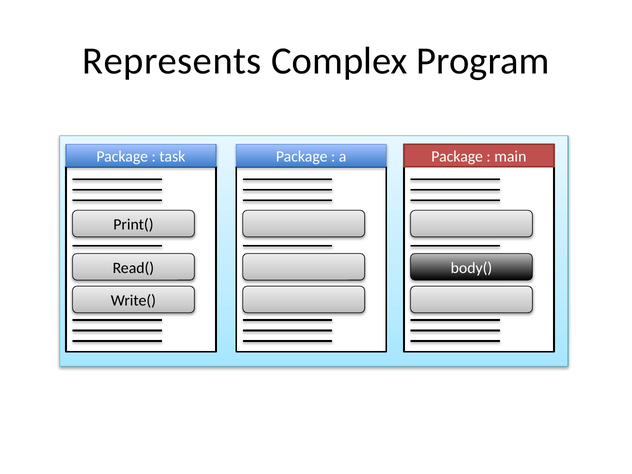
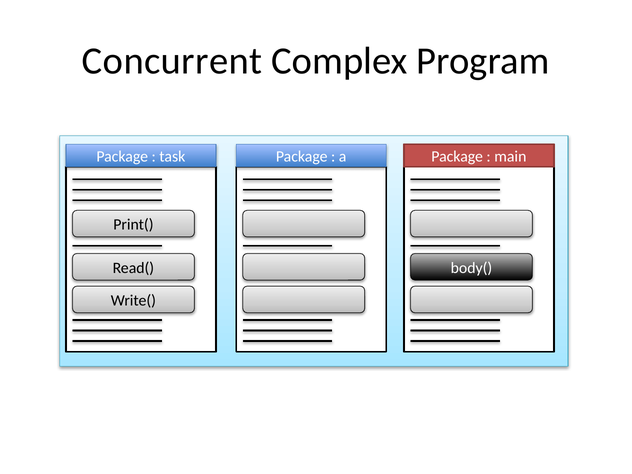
Represents: Represents -> Concurrent
